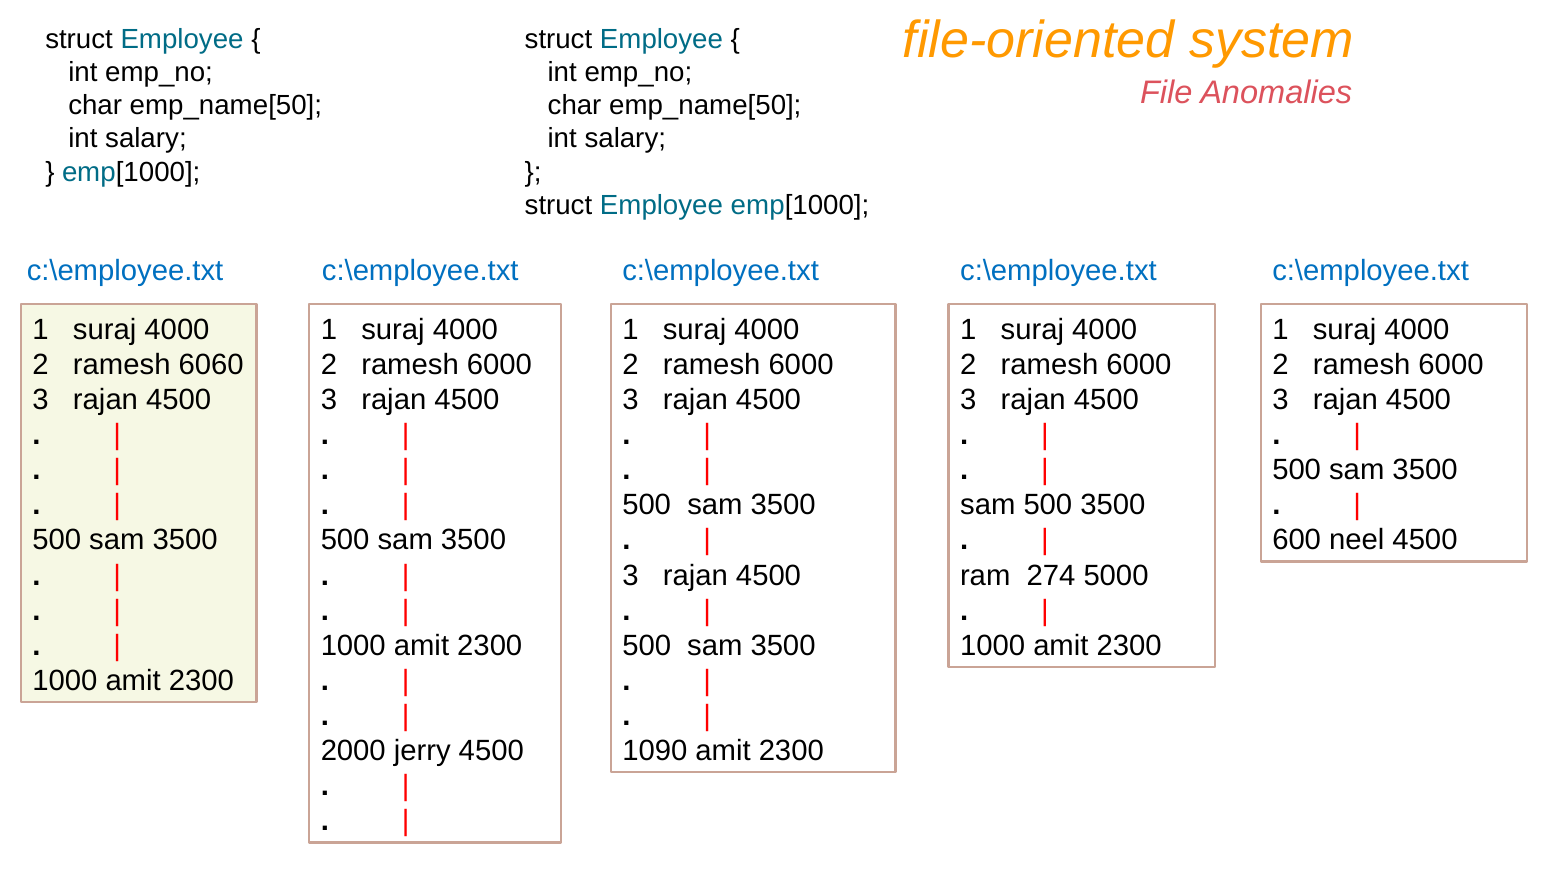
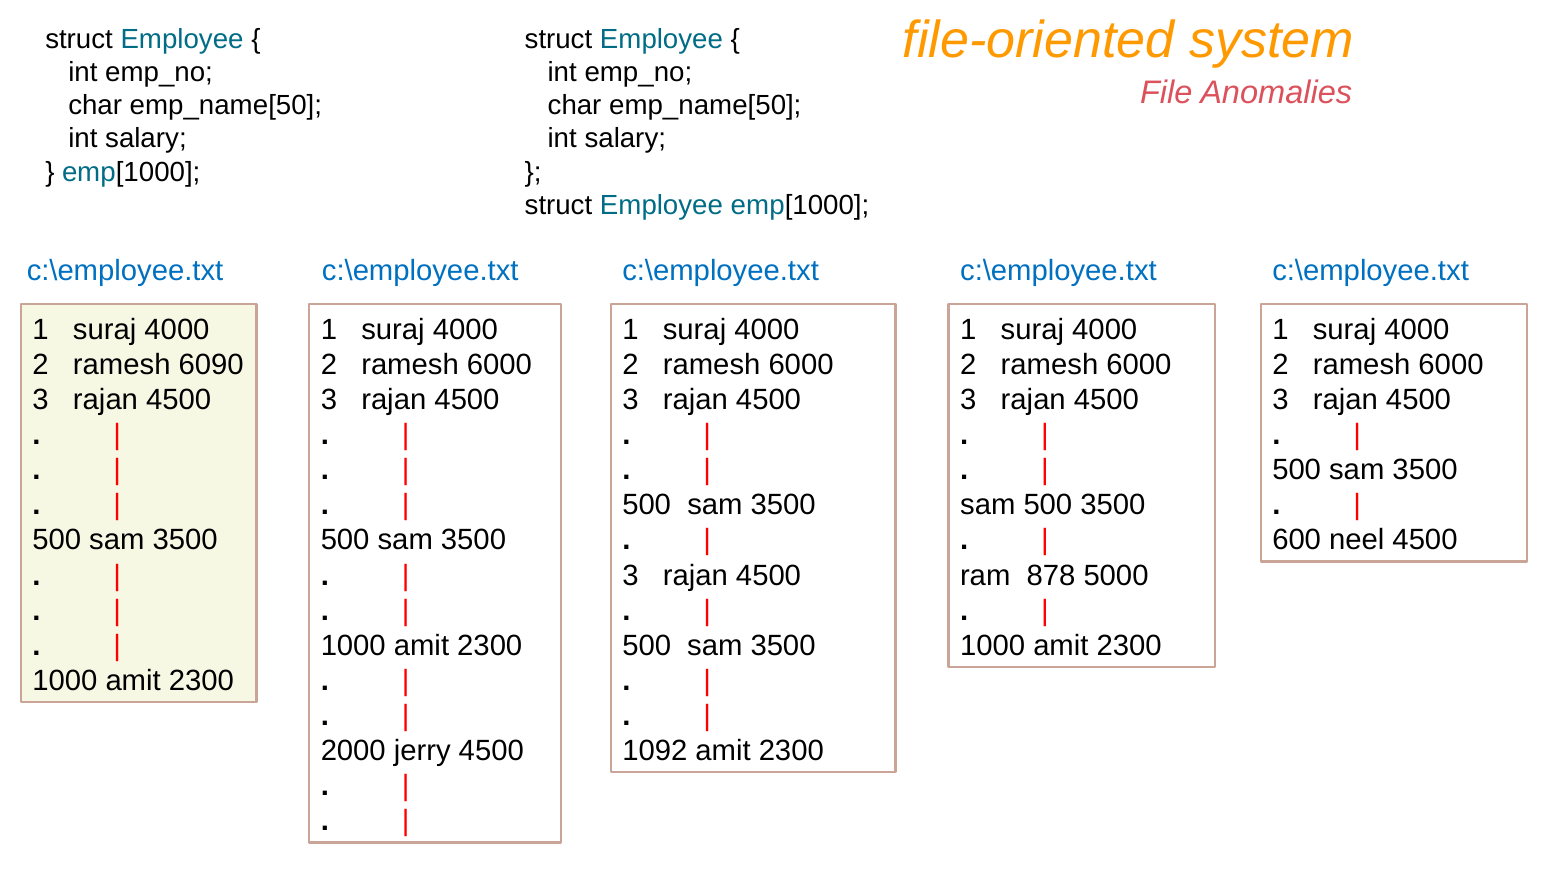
6060: 6060 -> 6090
274: 274 -> 878
1090: 1090 -> 1092
